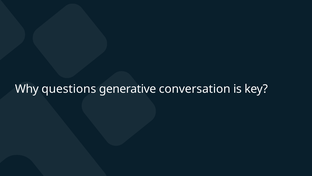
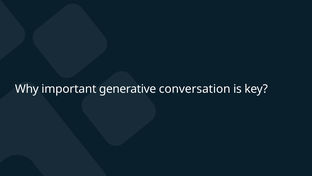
questions: questions -> important
